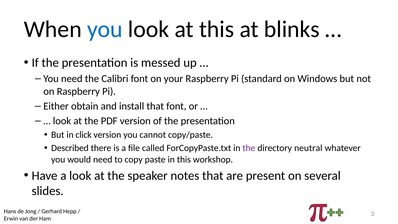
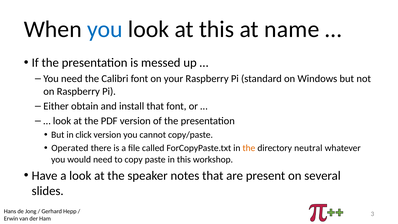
blinks: blinks -> name
Described: Described -> Operated
the at (249, 148) colour: purple -> orange
